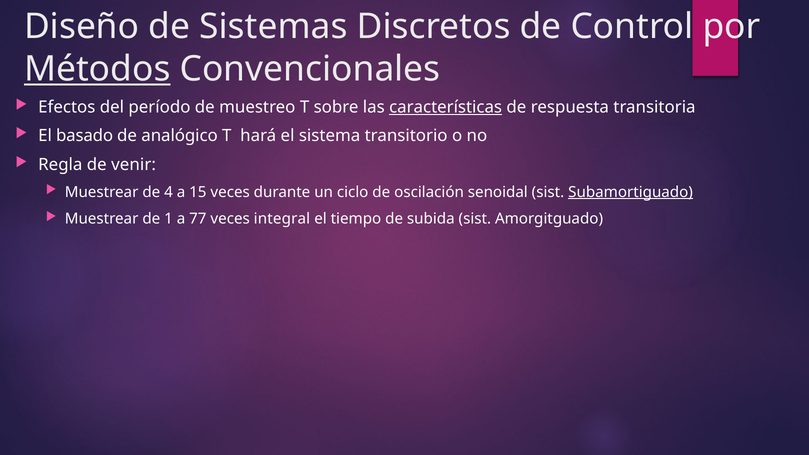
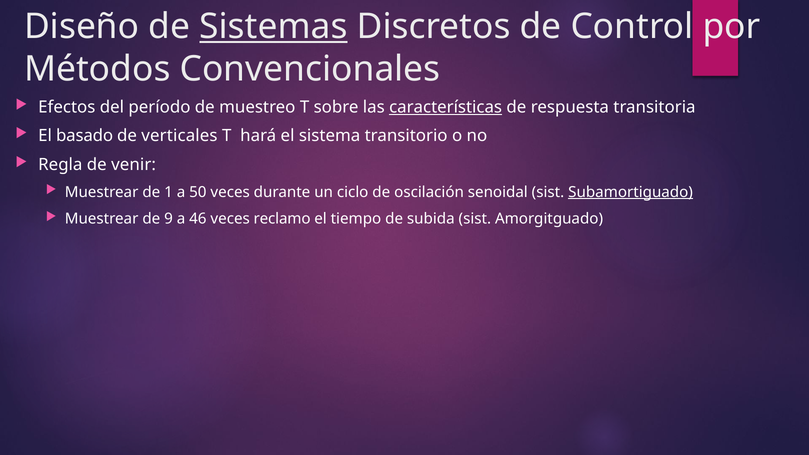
Sistemas underline: none -> present
Métodos underline: present -> none
analógico: analógico -> verticales
4: 4 -> 1
15: 15 -> 50
1: 1 -> 9
77: 77 -> 46
integral: integral -> reclamo
